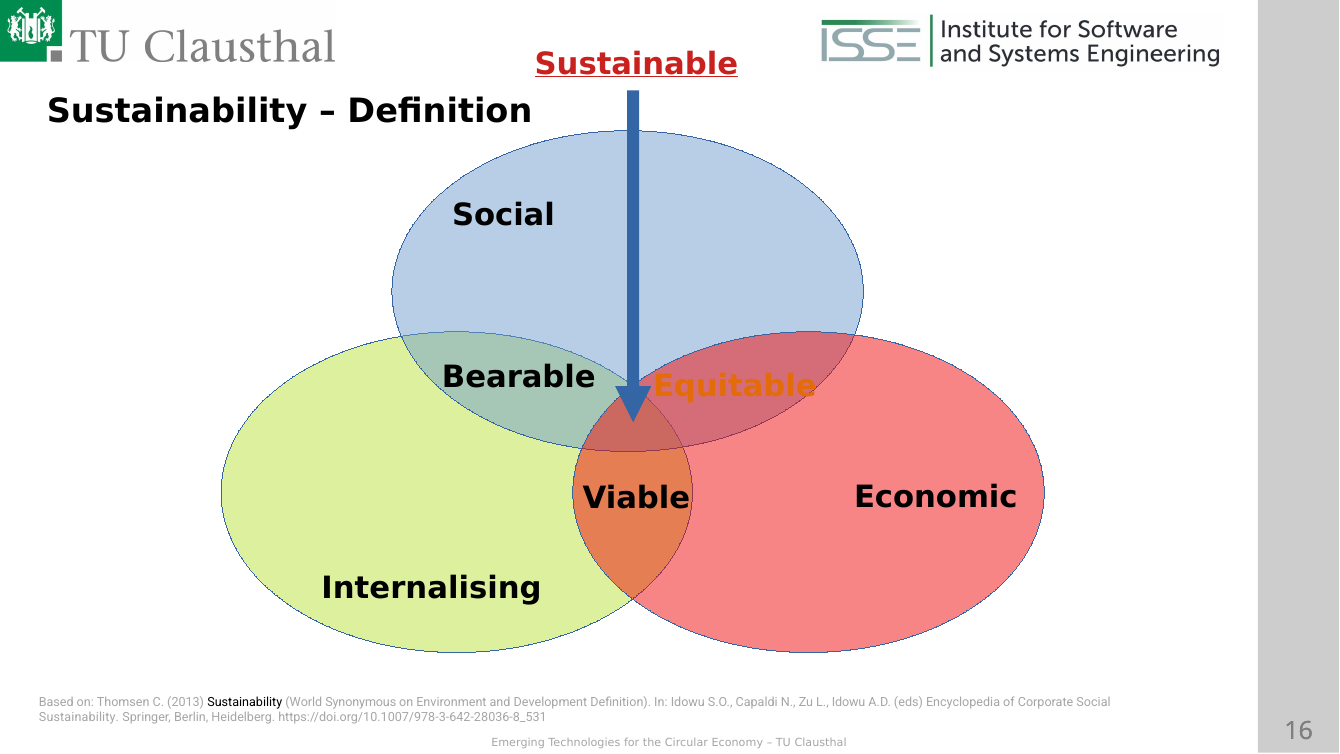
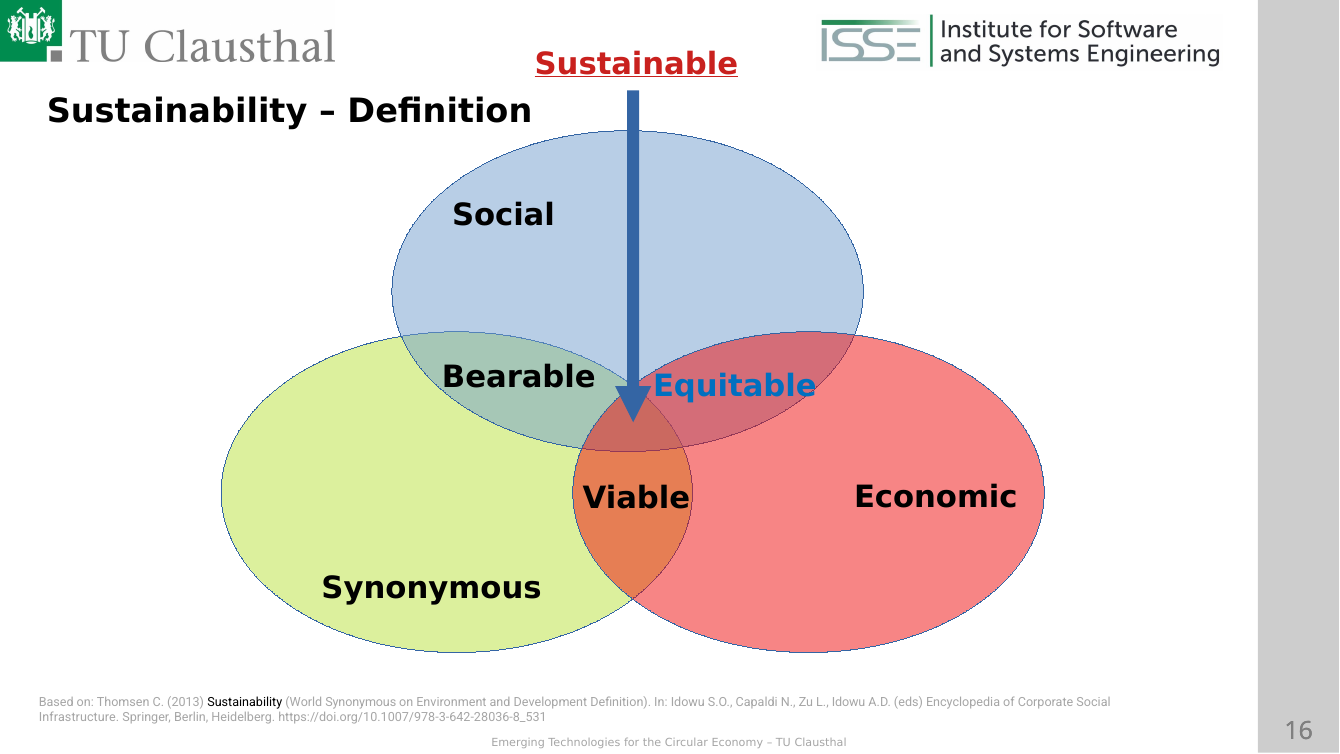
Equitable colour: orange -> blue
Internalising at (432, 588): Internalising -> Synonymous
Sustainability at (79, 717): Sustainability -> Infrastructure
